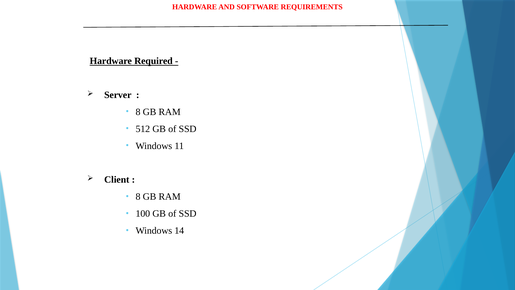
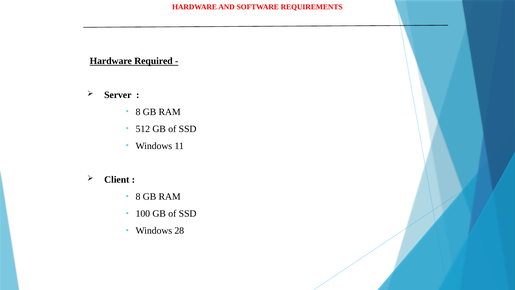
14: 14 -> 28
